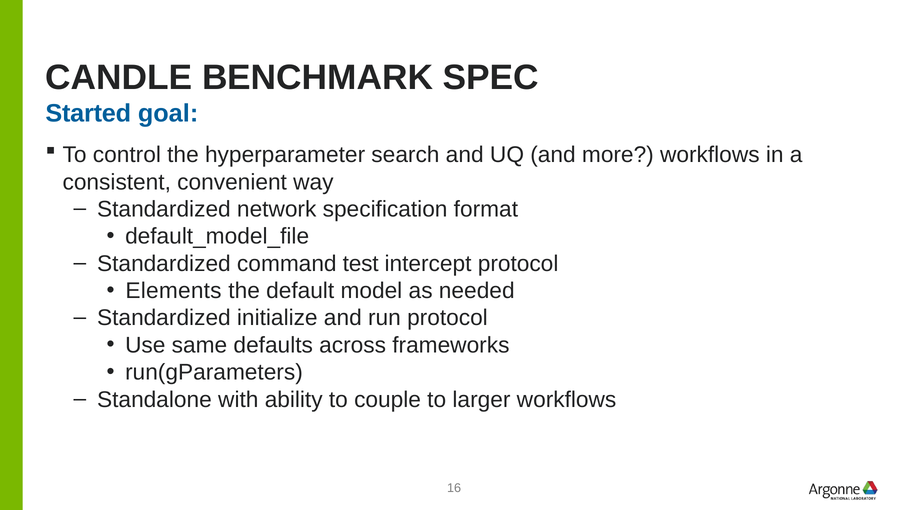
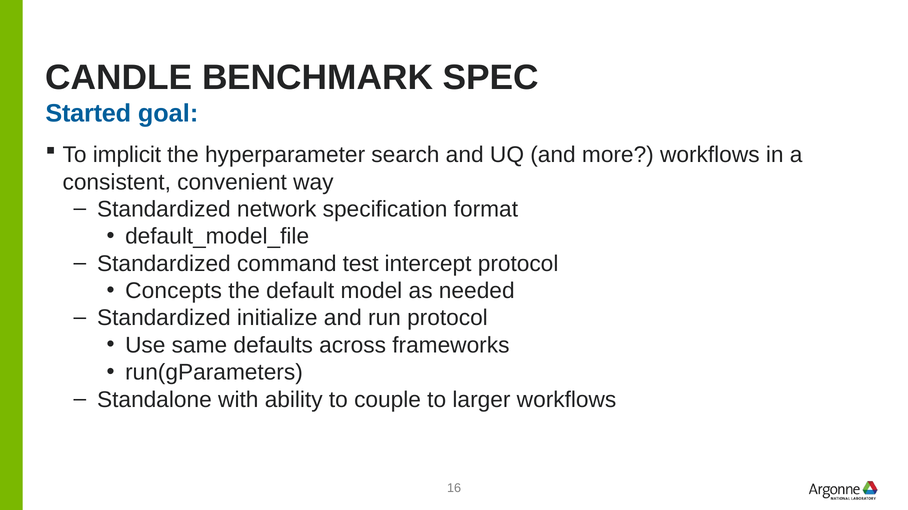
control: control -> implicit
Elements: Elements -> Concepts
